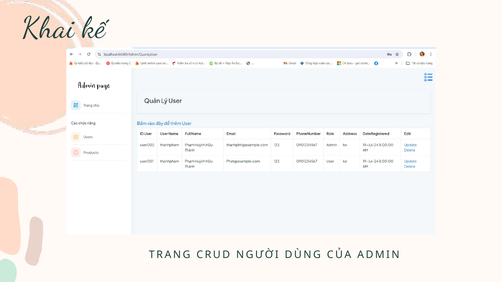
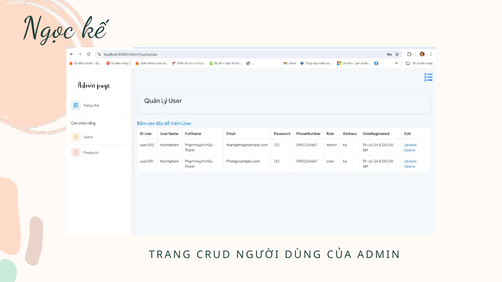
Khai: Khai -> Ngọc
